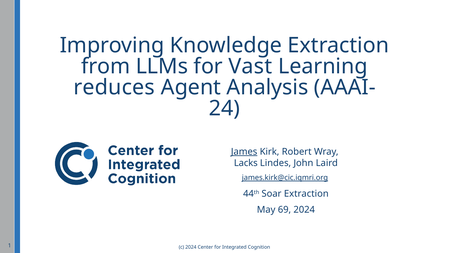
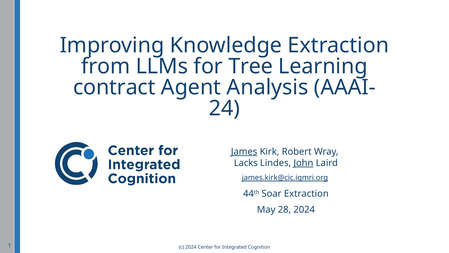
Vast: Vast -> Tree
reduces: reduces -> contract
John underline: none -> present
69: 69 -> 28
